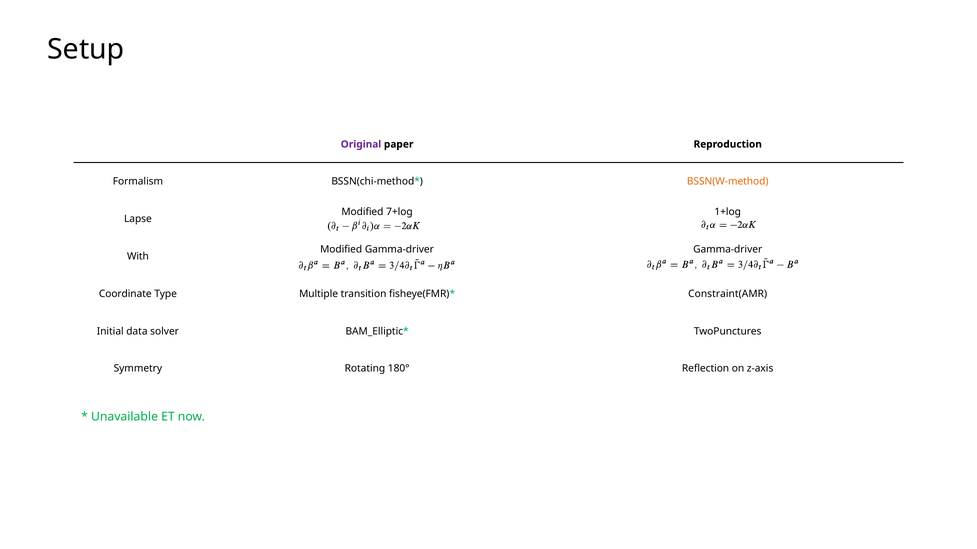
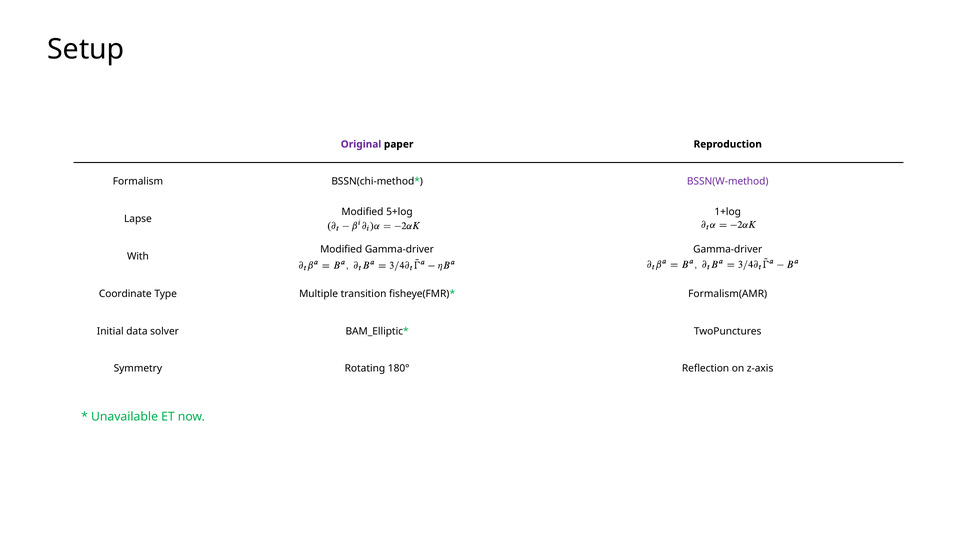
BSSN(W-method colour: orange -> purple
7+log: 7+log -> 5+log
Constraint(AMR: Constraint(AMR -> Formalism(AMR
